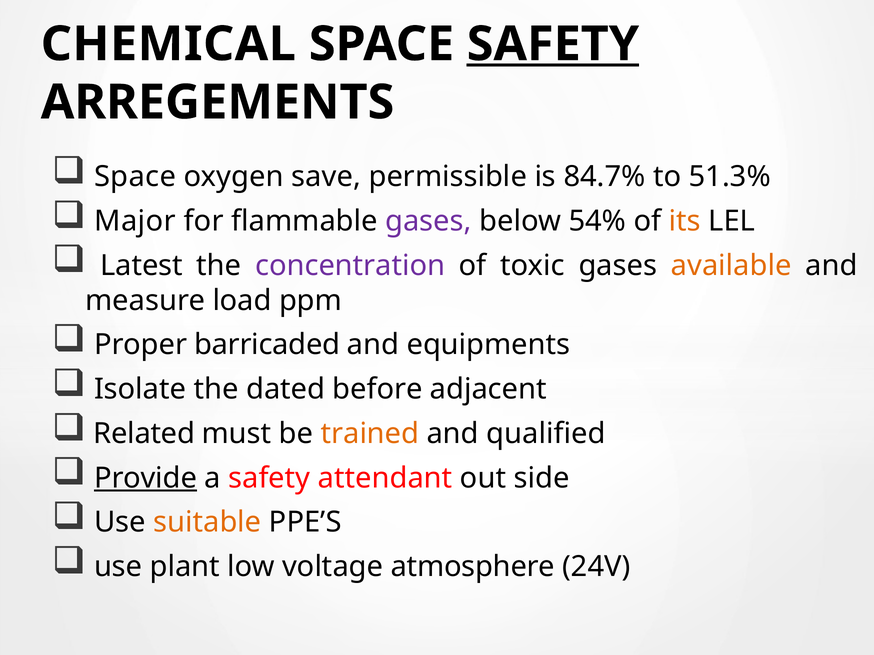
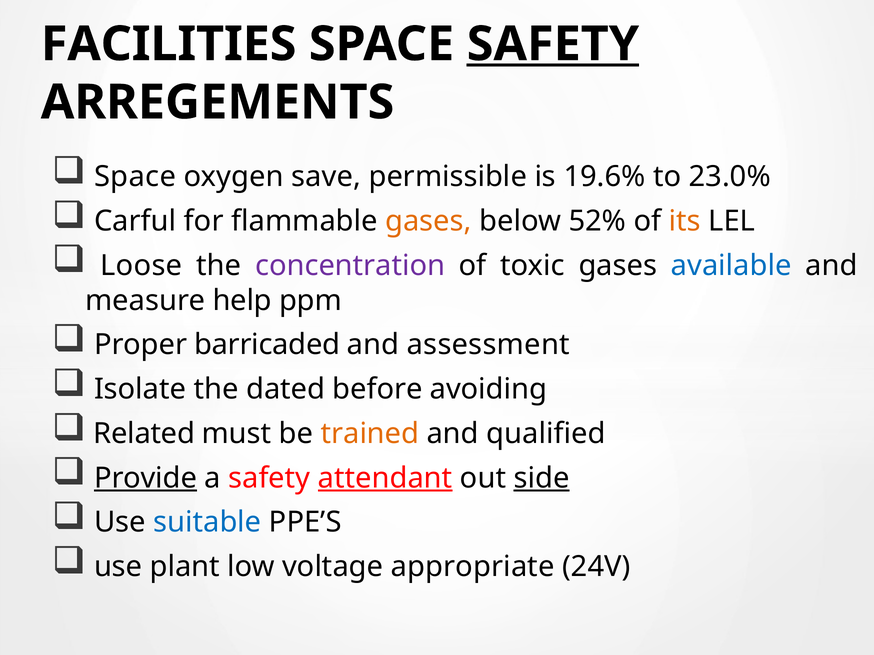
CHEMICAL: CHEMICAL -> FACILITIES
84.7%: 84.7% -> 19.6%
51.3%: 51.3% -> 23.0%
Major: Major -> Carful
gases at (428, 221) colour: purple -> orange
54%: 54% -> 52%
Latest: Latest -> Loose
available colour: orange -> blue
load: load -> help
equipments: equipments -> assessment
adjacent: adjacent -> avoiding
attendant underline: none -> present
side underline: none -> present
suitable colour: orange -> blue
atmosphere: atmosphere -> appropriate
